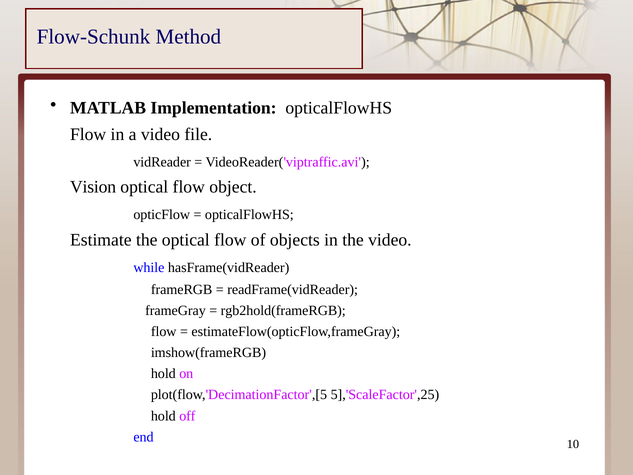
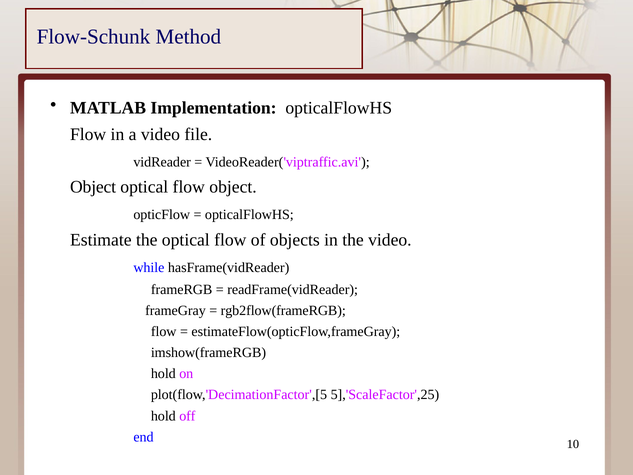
Vision at (93, 187): Vision -> Object
rgb2hold(frameRGB: rgb2hold(frameRGB -> rgb2flow(frameRGB
